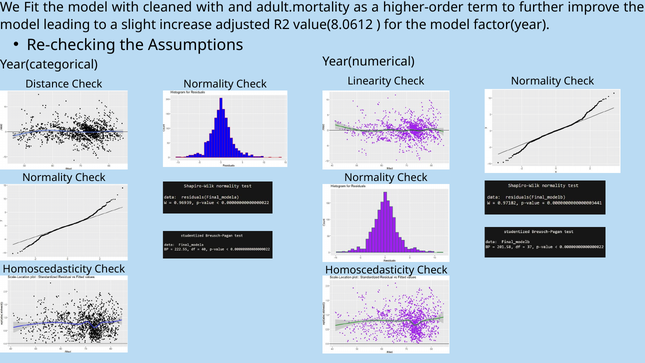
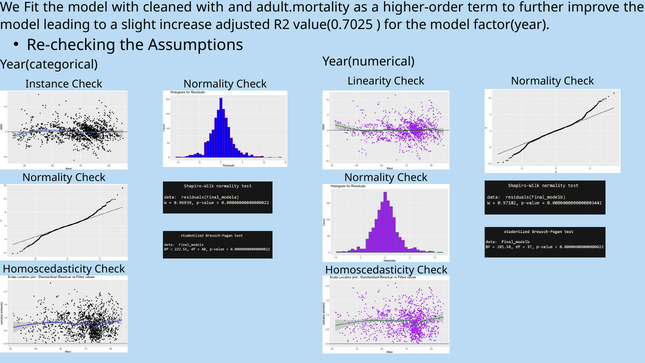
value(8.0612: value(8.0612 -> value(0.7025
Distance: Distance -> Instance
